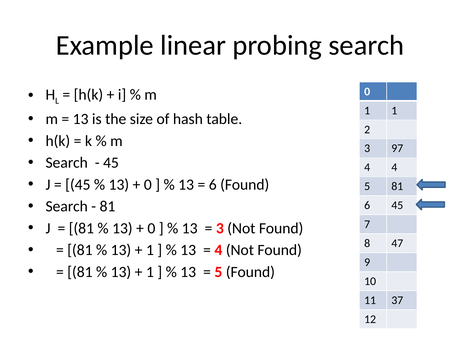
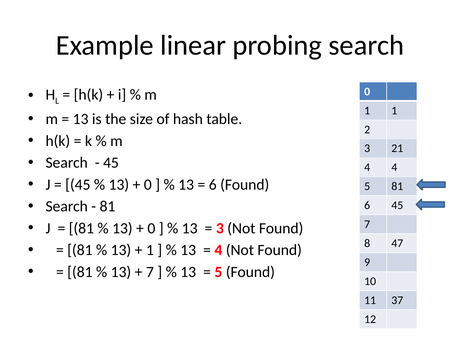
97: 97 -> 21
1 at (150, 271): 1 -> 7
